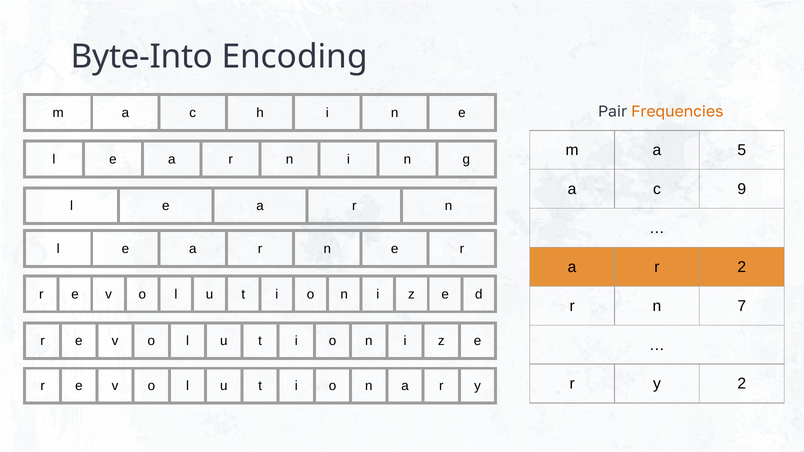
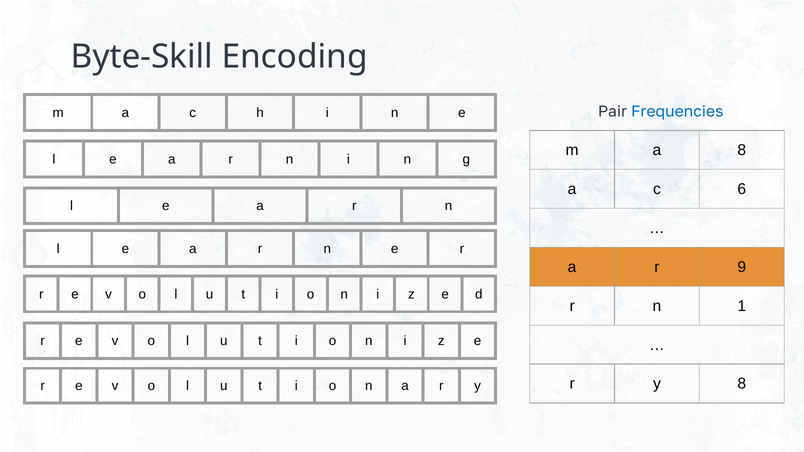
Byte-Into: Byte-Into -> Byte-Skill
Frequencies colour: orange -> blue
a 5: 5 -> 8
9: 9 -> 6
r 2: 2 -> 9
7: 7 -> 1
y 2: 2 -> 8
